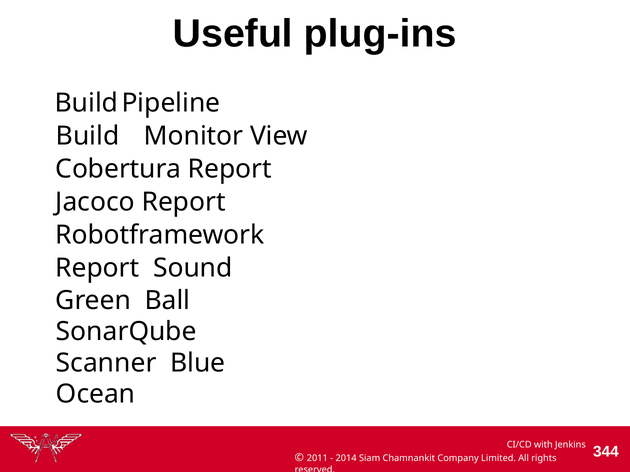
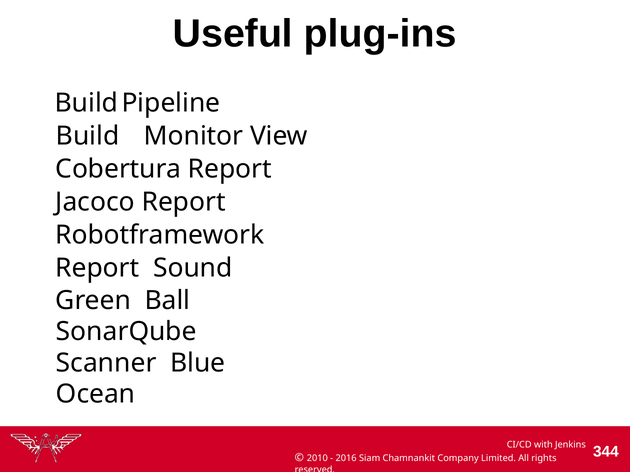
2011: 2011 -> 2010
2014: 2014 -> 2016
